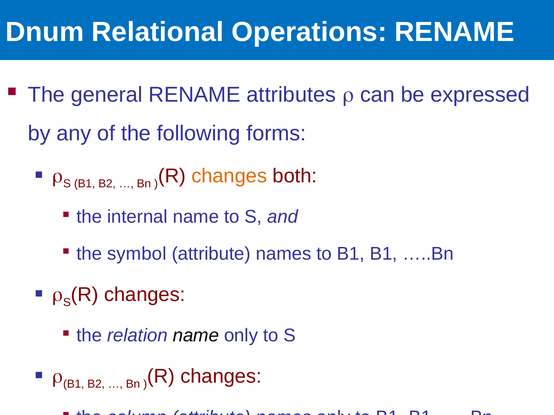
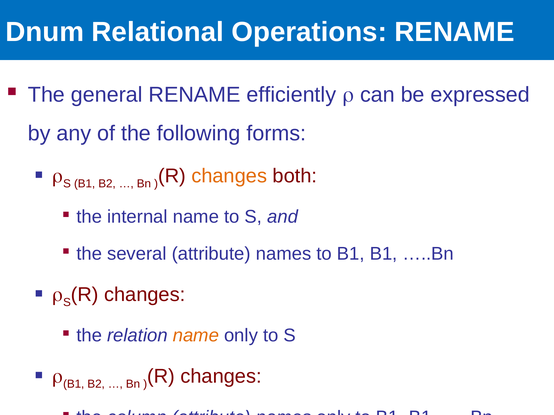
attributes: attributes -> efficiently
symbol: symbol -> several
name at (196, 336) colour: black -> orange
